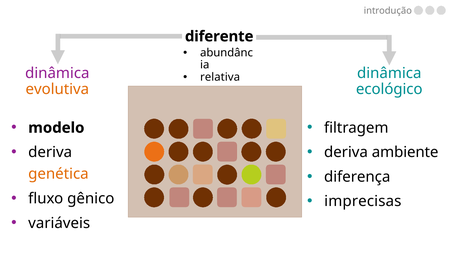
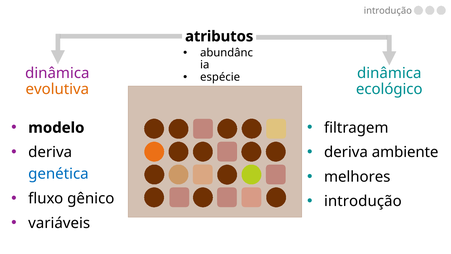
diferente: diferente -> atributos
relativa: relativa -> espécie
diferença: diferença -> melhores
genética colour: orange -> blue
imprecisas at (363, 201): imprecisas -> introdução
